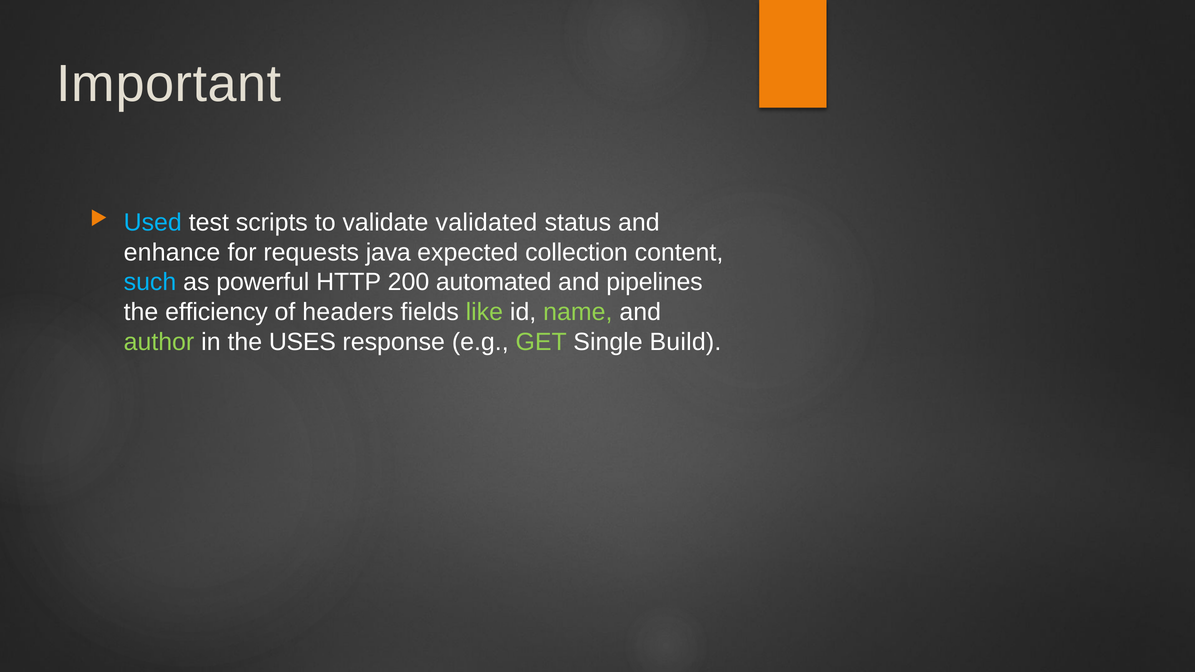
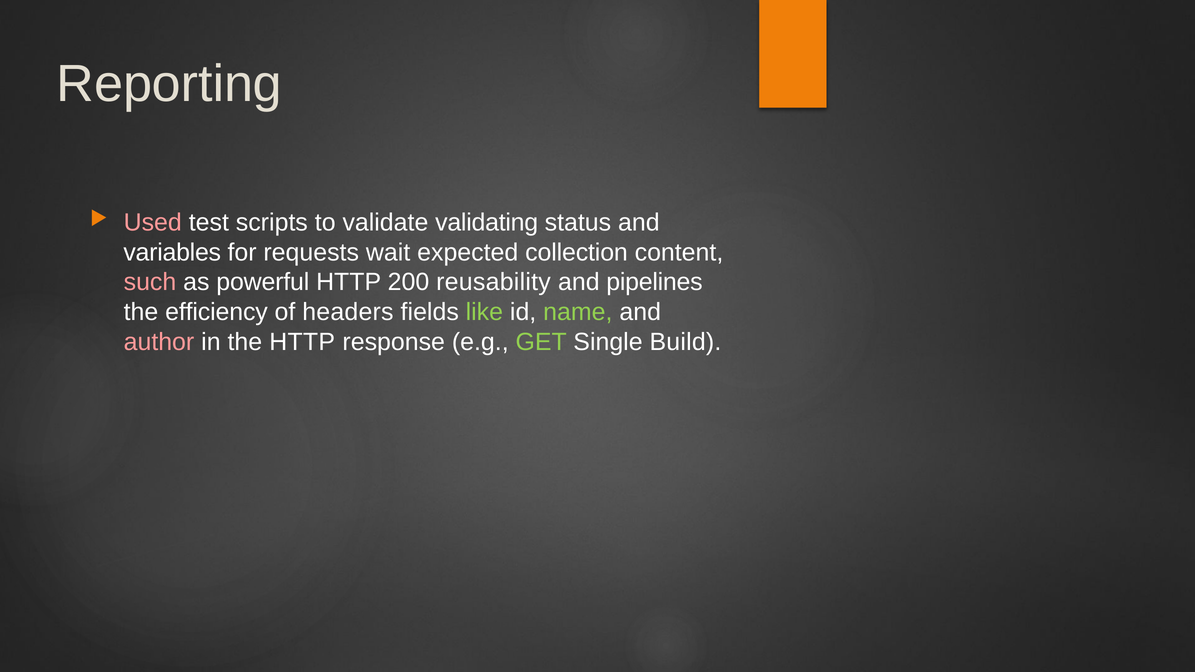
Important: Important -> Reporting
Used colour: light blue -> pink
validated: validated -> validating
enhance: enhance -> variables
java: java -> wait
such colour: light blue -> pink
automated: automated -> reusability
author colour: light green -> pink
the USES: USES -> HTTP
